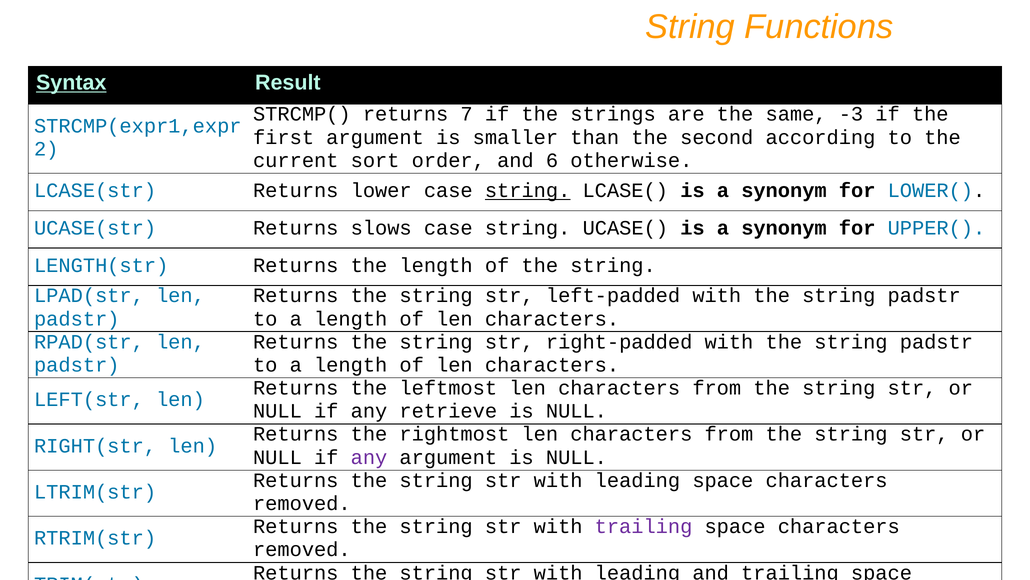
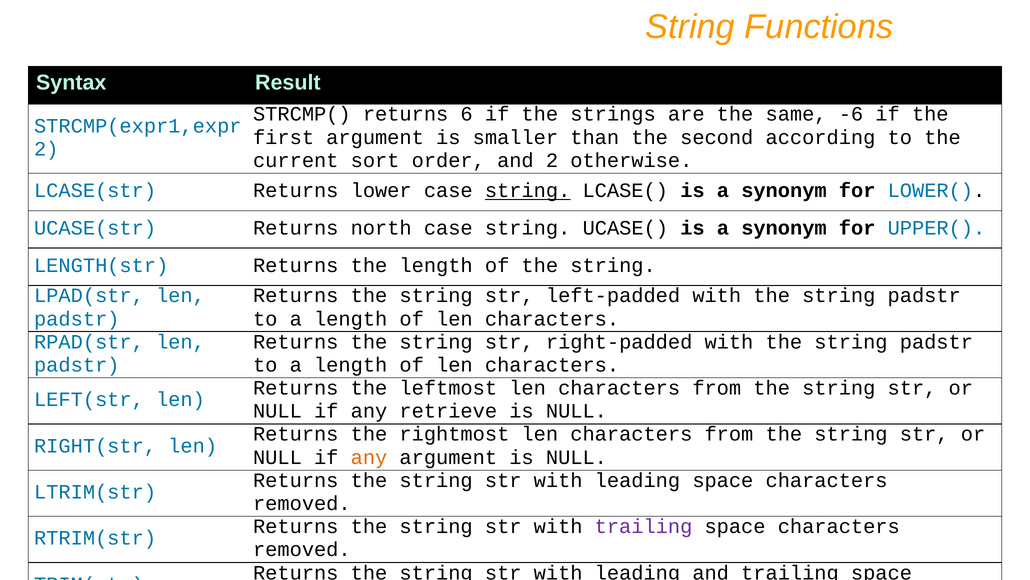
Syntax underline: present -> none
7: 7 -> 6
-3: -3 -> -6
and 6: 6 -> 2
slows: slows -> north
any at (369, 457) colour: purple -> orange
